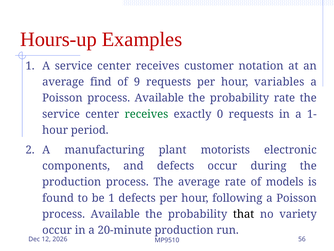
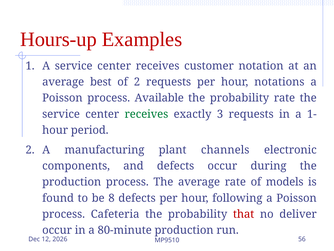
find: find -> best
of 9: 9 -> 2
variables: variables -> notations
0: 0 -> 3
motorists: motorists -> channels
be 1: 1 -> 8
Available at (115, 214): Available -> Cafeteria
that colour: black -> red
variety: variety -> deliver
20-minute: 20-minute -> 80-minute
